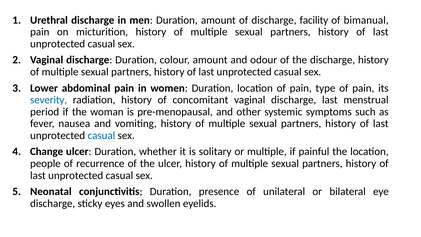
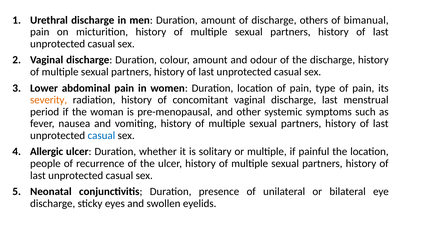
facility: facility -> others
severity colour: blue -> orange
Change: Change -> Allergic
